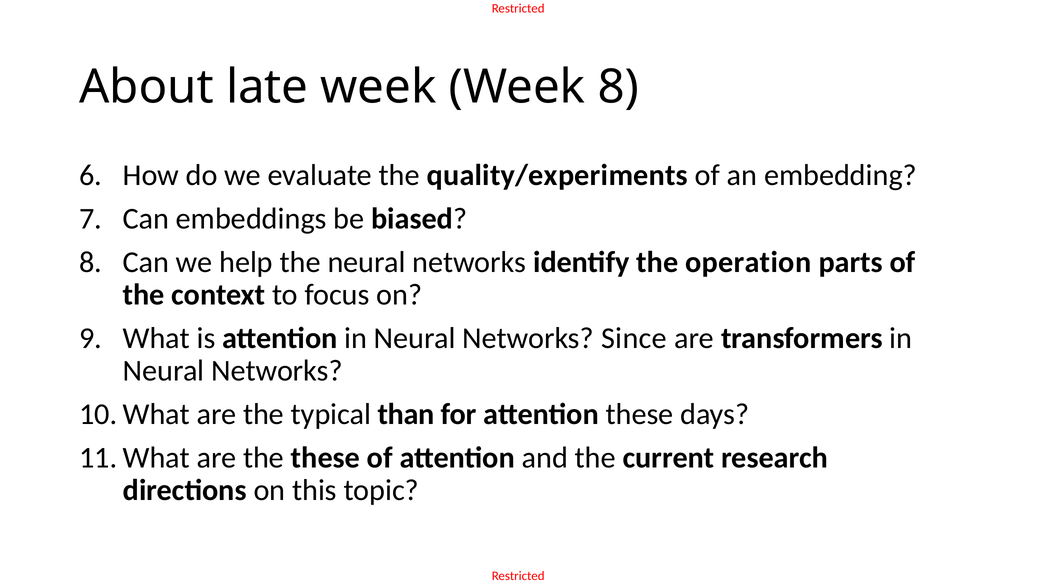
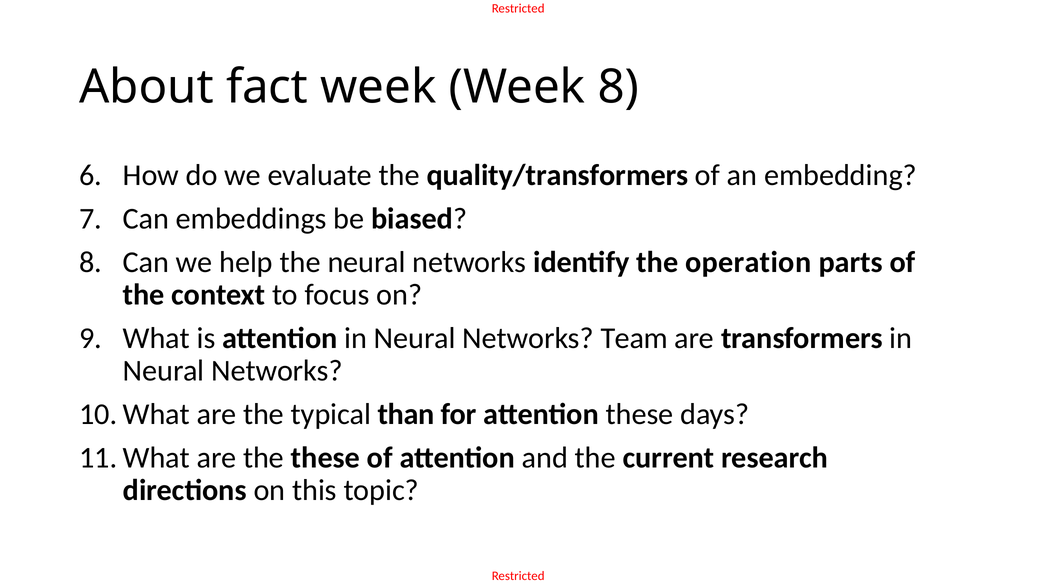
late: late -> fact
quality/experiments: quality/experiments -> quality/transformers
Since: Since -> Team
